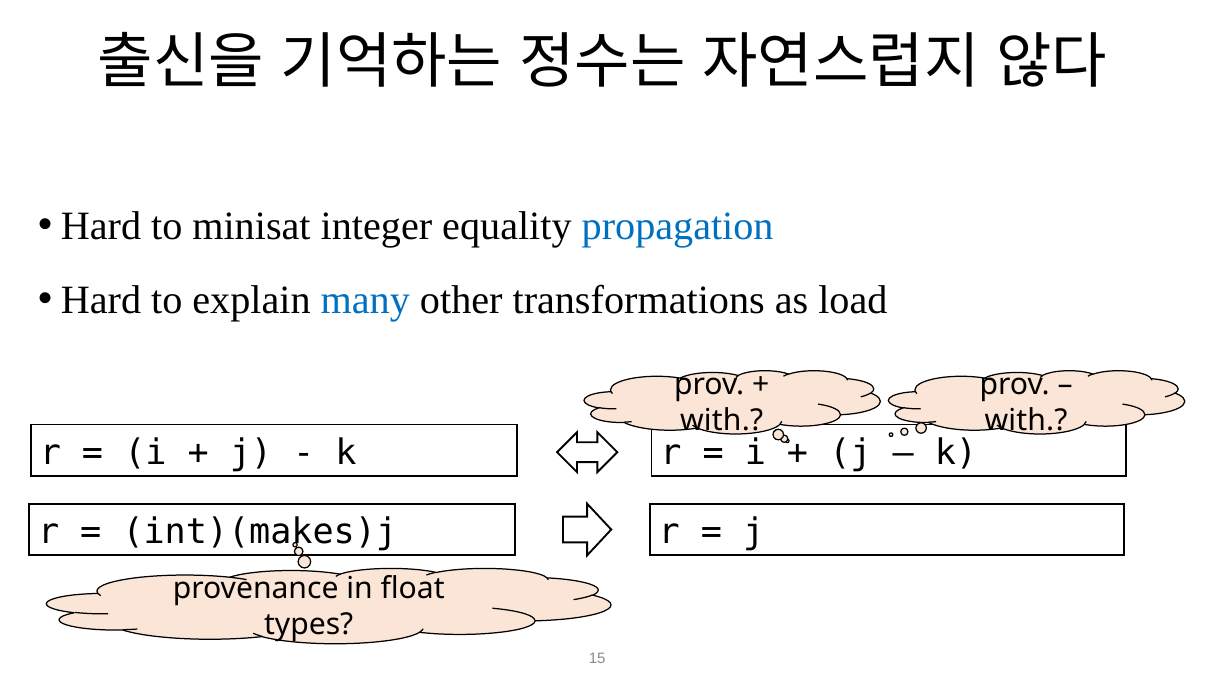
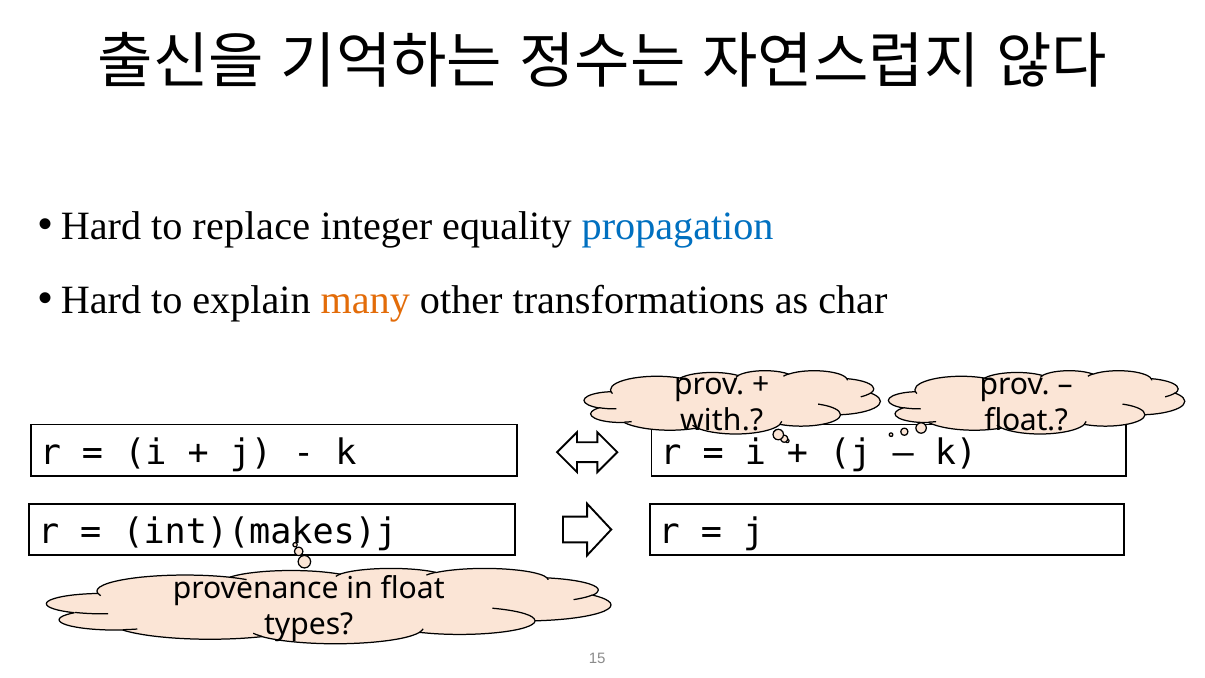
minisat: minisat -> replace
many colour: blue -> orange
load: load -> char
with at (1026, 421): with -> float
